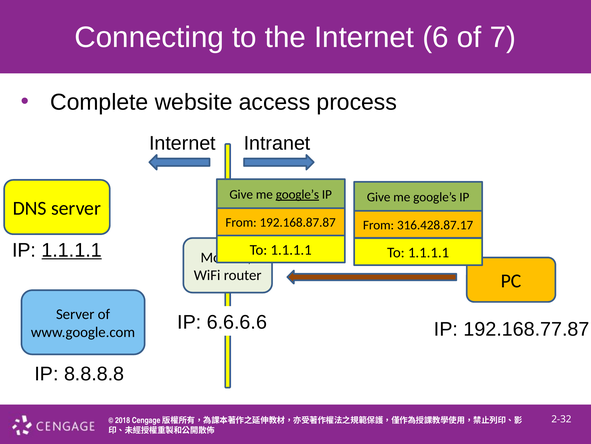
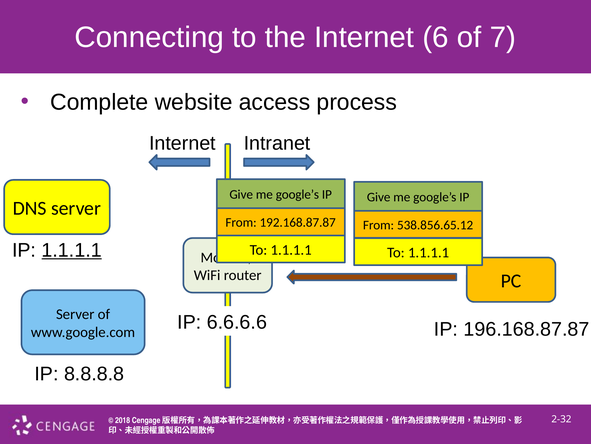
google’s at (297, 194) underline: present -> none
316.428.87.17: 316.428.87.17 -> 538.856.65.12
192.168.77.87: 192.168.77.87 -> 196.168.87.87
